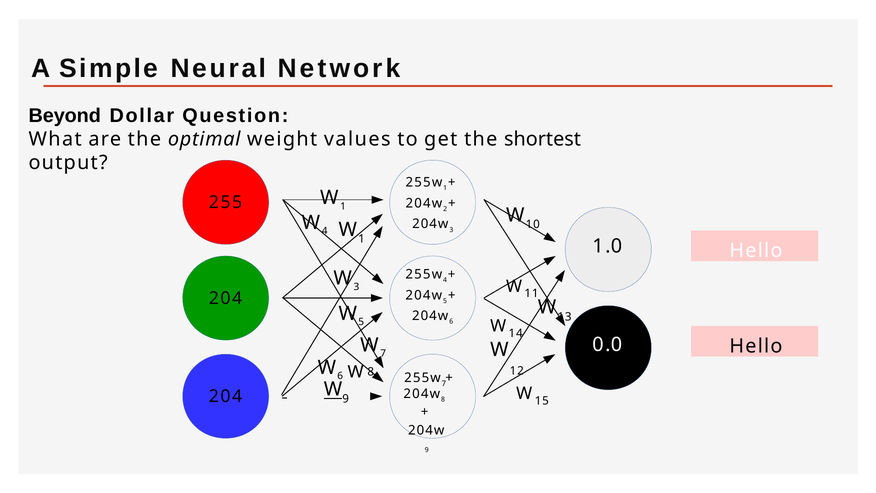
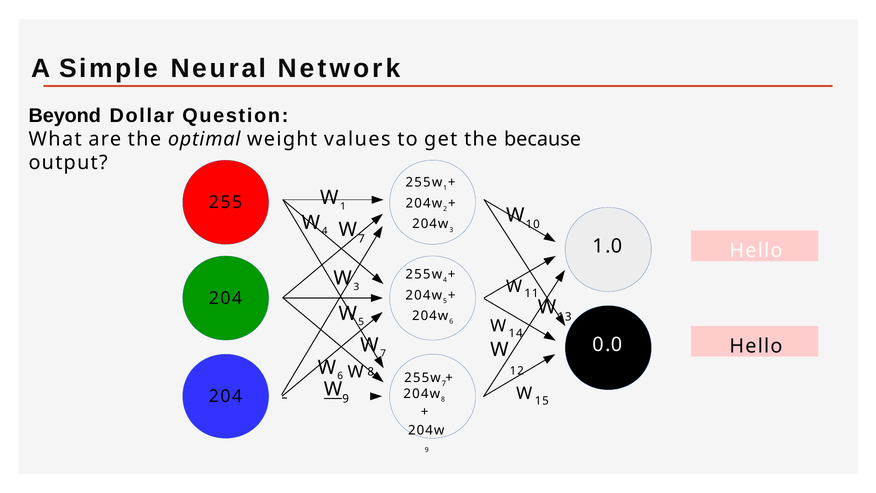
shortest: shortest -> because
1 at (362, 239): 1 -> 7
